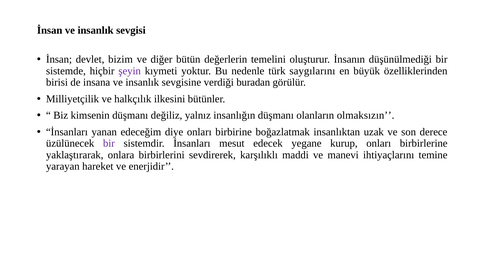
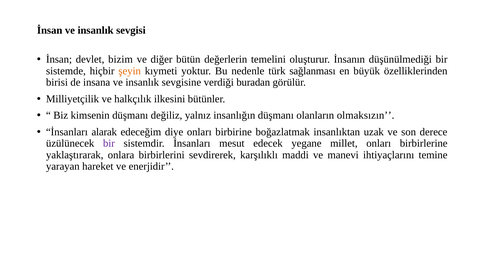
şeyin colour: purple -> orange
saygılarını: saygılarını -> sağlanması
yanan: yanan -> alarak
kurup: kurup -> millet
